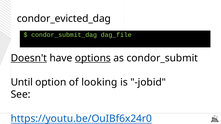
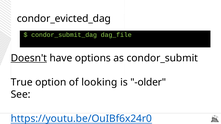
options underline: present -> none
Until: Until -> True
jobid: jobid -> older
